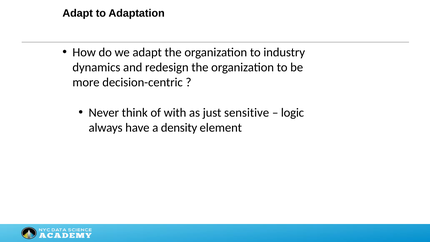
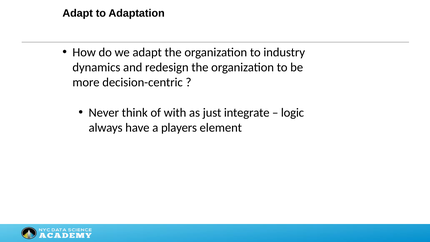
sensitive: sensitive -> integrate
density: density -> players
